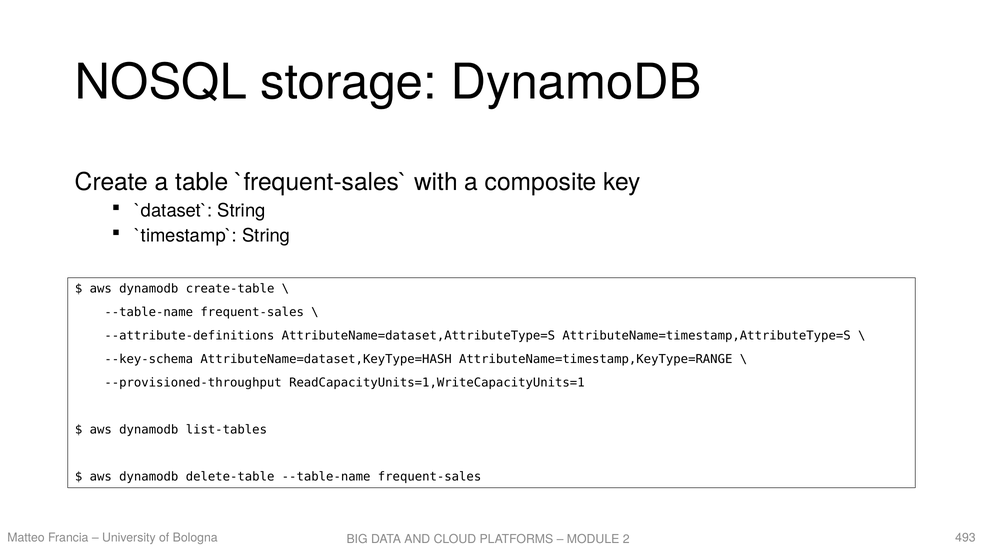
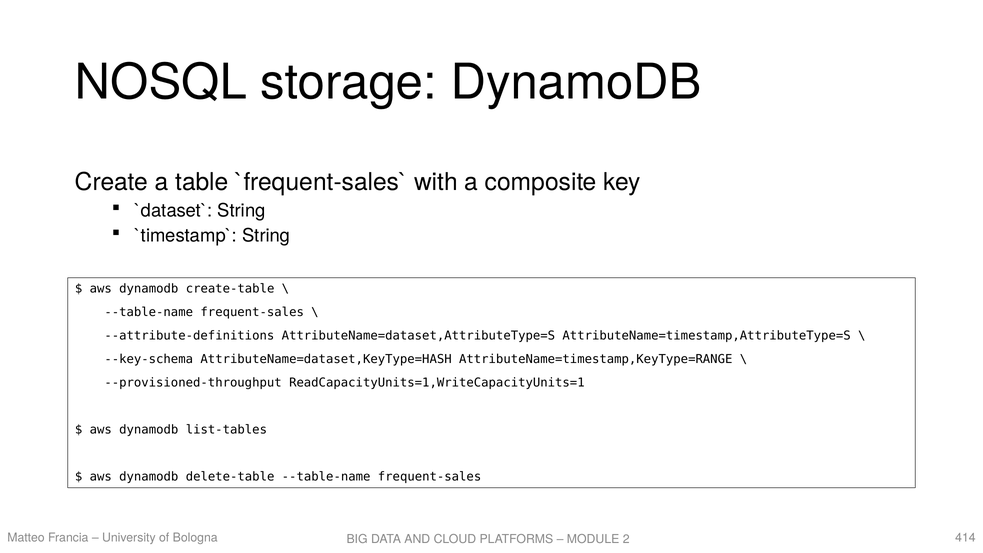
493: 493 -> 414
